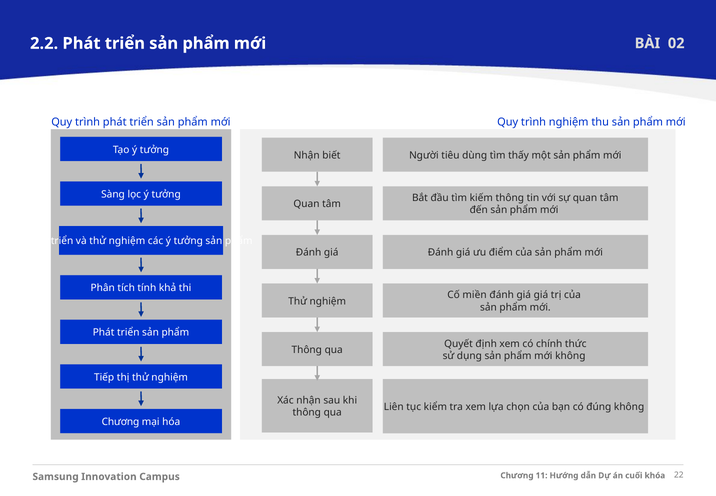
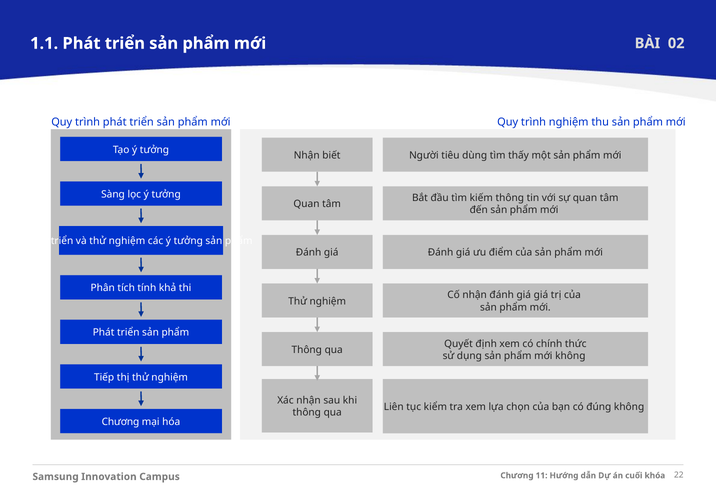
2.2: 2.2 -> 1.1
Cố miền: miền -> nhận
